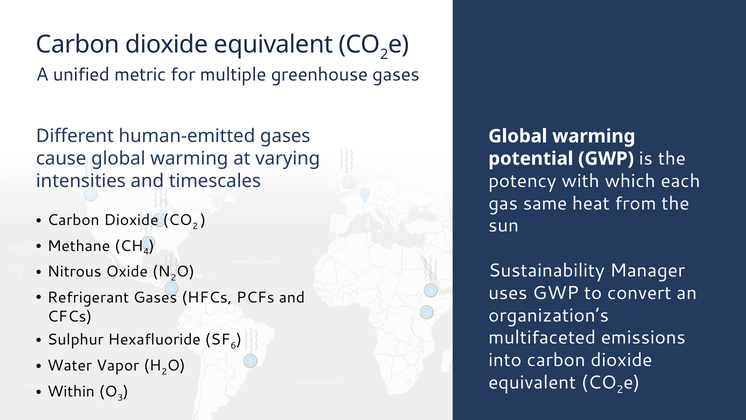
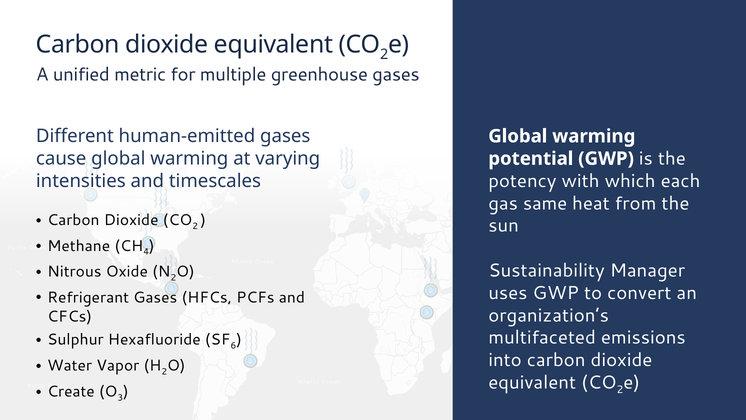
Within: Within -> Create
